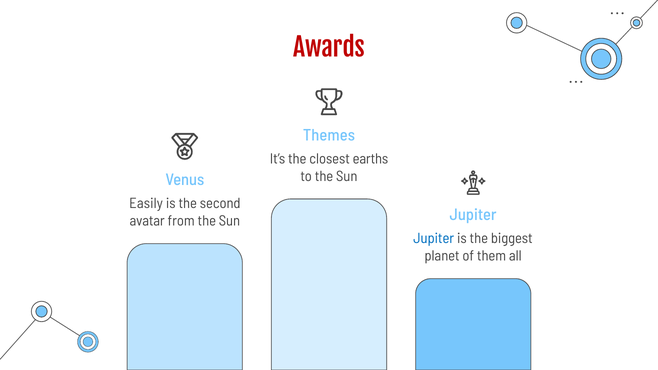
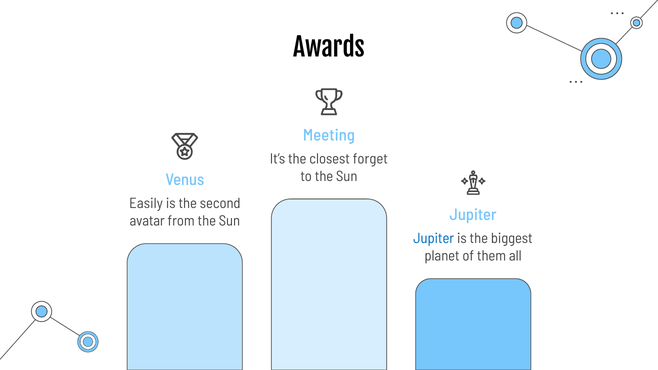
Awards colour: red -> black
Themes: Themes -> Meeting
earths: earths -> forget
